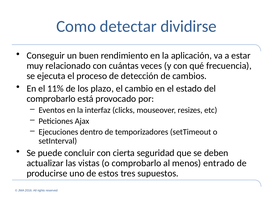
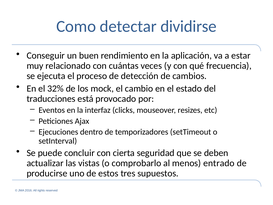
11%: 11% -> 32%
plazo: plazo -> mock
comprobarlo at (51, 99): comprobarlo -> traducciones
